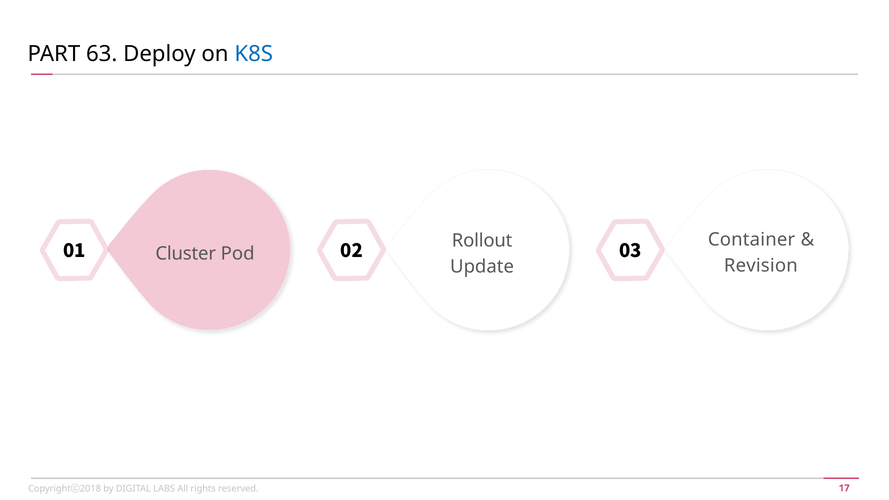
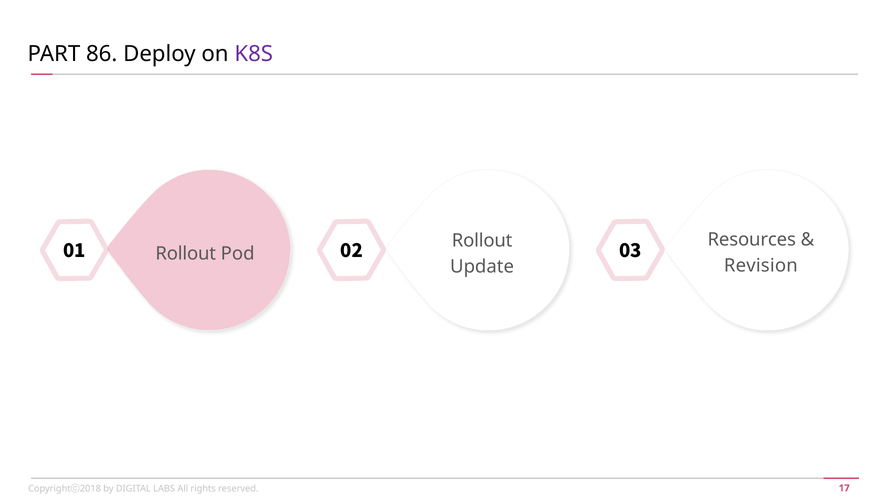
63: 63 -> 86
K8S colour: blue -> purple
Container: Container -> Resources
01 Cluster: Cluster -> Rollout
